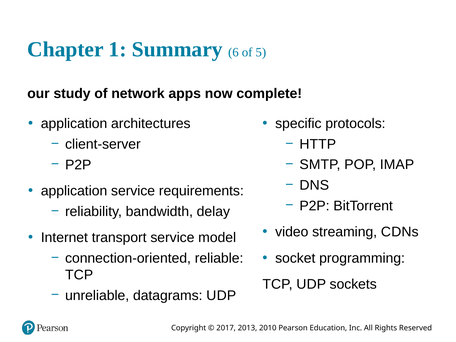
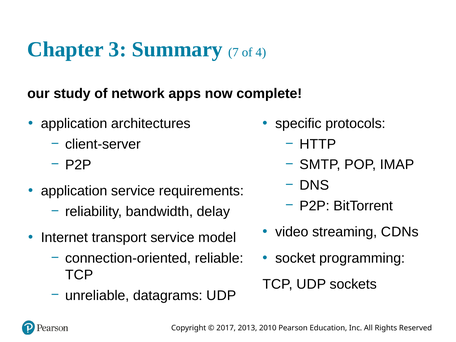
1: 1 -> 3
6: 6 -> 7
5: 5 -> 4
